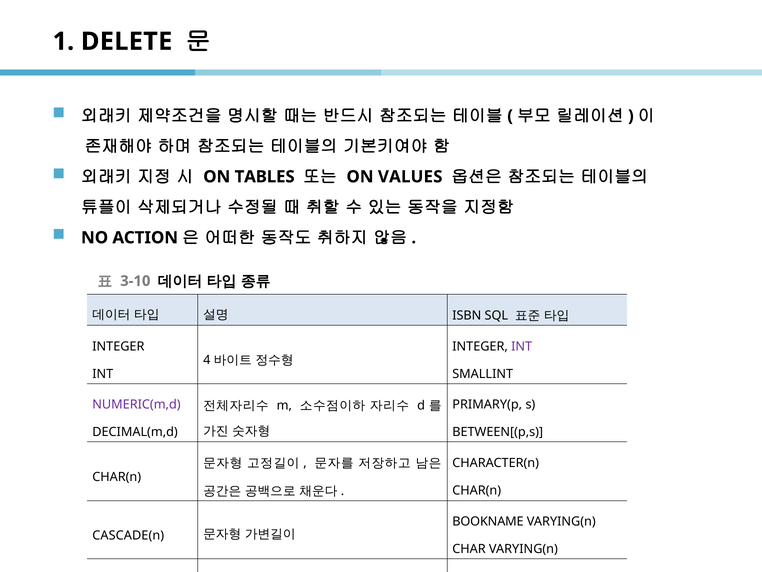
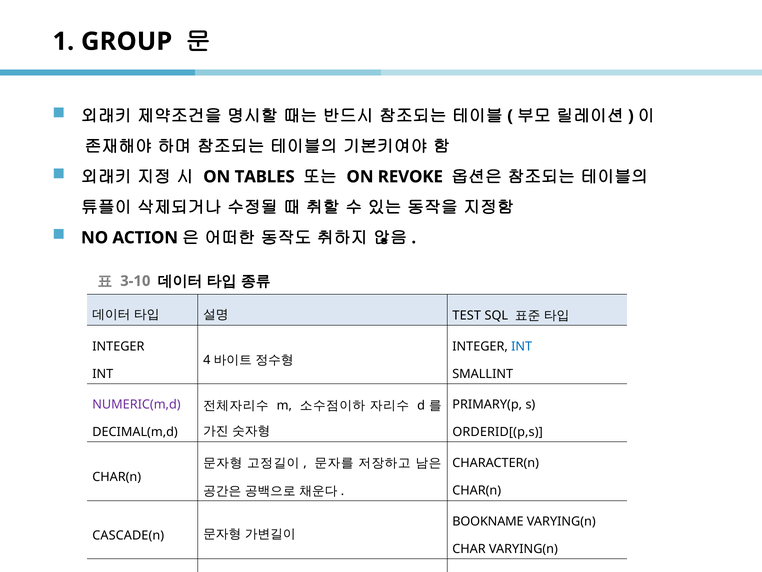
DELETE: DELETE -> GROUP
VALUES: VALUES -> REVOKE
ISBN: ISBN -> TEST
INT at (522, 346) colour: purple -> blue
BETWEEN[(p,s: BETWEEN[(p,s -> ORDERID[(p,s
